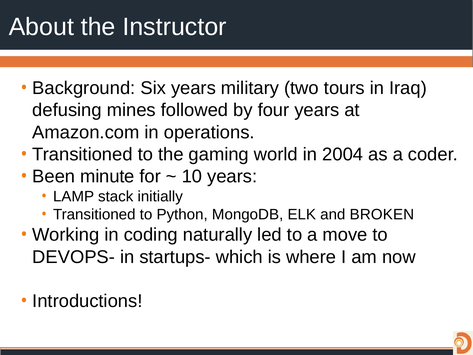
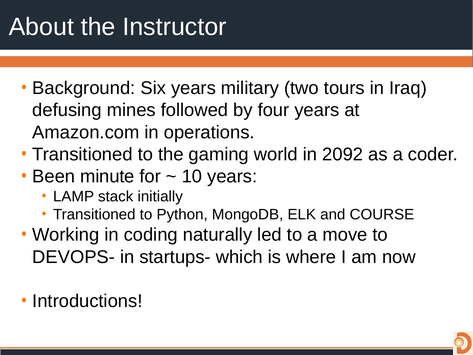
2004: 2004 -> 2092
BROKEN: BROKEN -> COURSE
